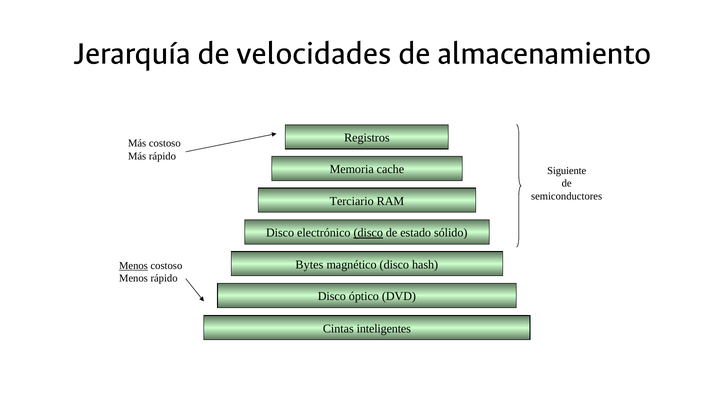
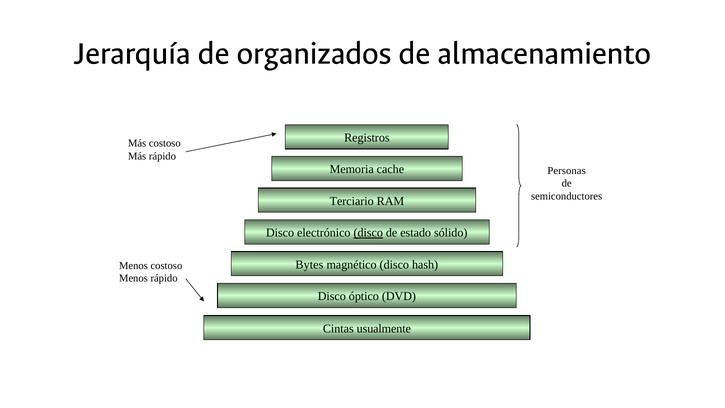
velocidades: velocidades -> organizados
Siguiente: Siguiente -> Personas
Menos at (133, 266) underline: present -> none
inteligentes: inteligentes -> usualmente
